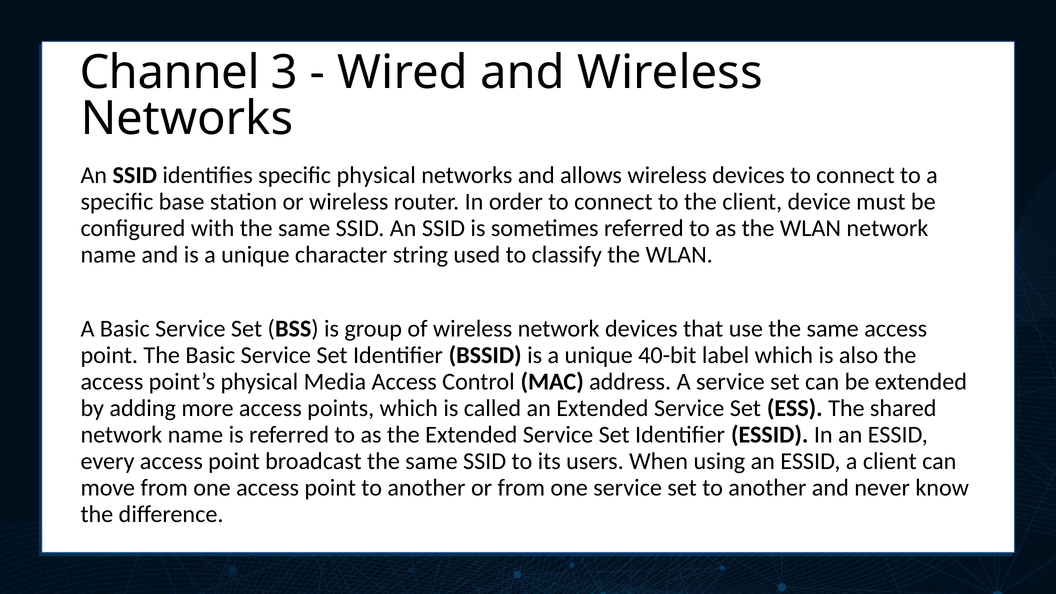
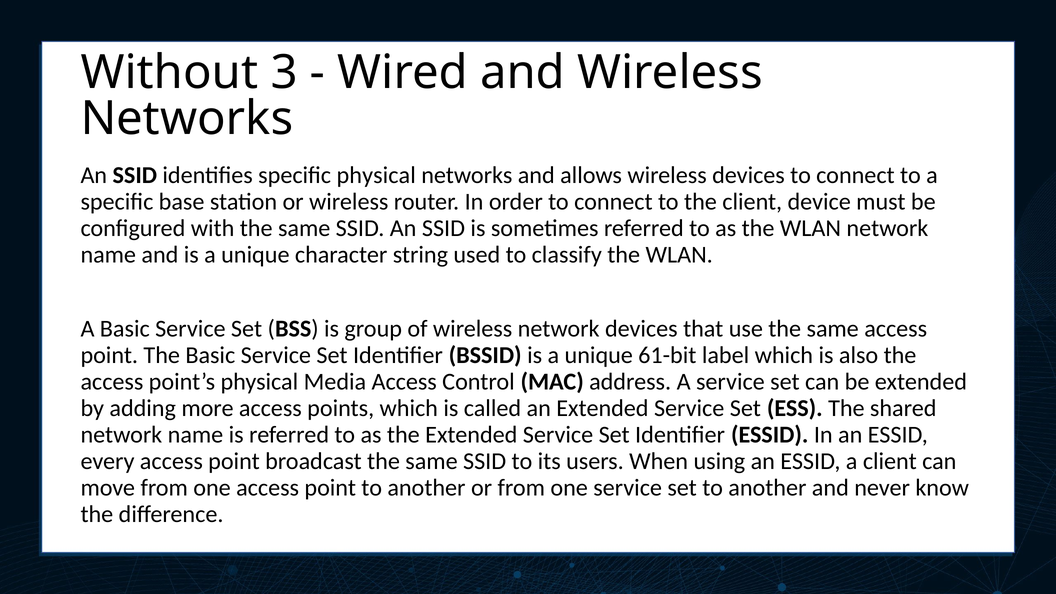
Channel: Channel -> Without
40-bit: 40-bit -> 61-bit
